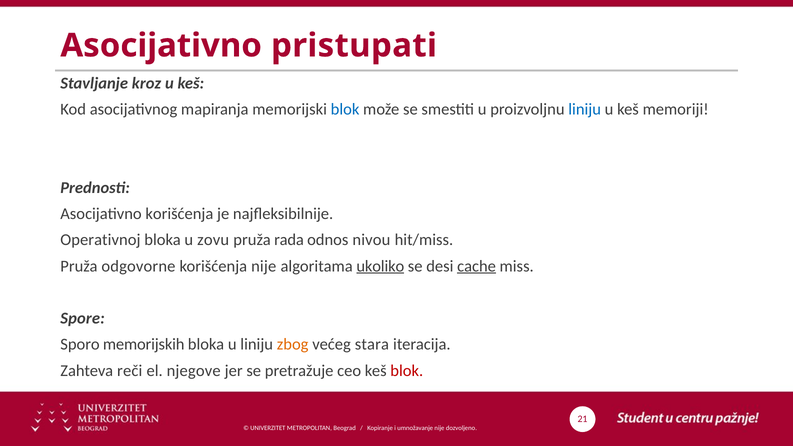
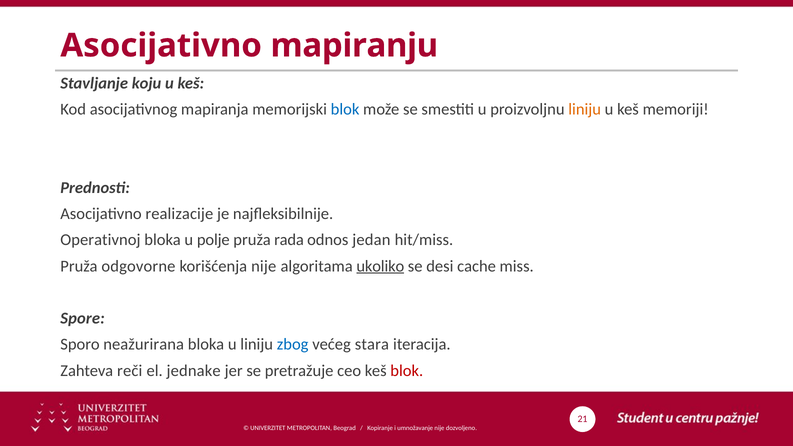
pristupati: pristupati -> mapiranju
kroz: kroz -> koju
liniju at (585, 109) colour: blue -> orange
Asocijativno korišćenja: korišćenja -> realizacije
zovu: zovu -> polje
nivou: nivou -> jedan
cache underline: present -> none
memorijskih: memorijskih -> neažurirana
zbog colour: orange -> blue
njegove: njegove -> jednake
